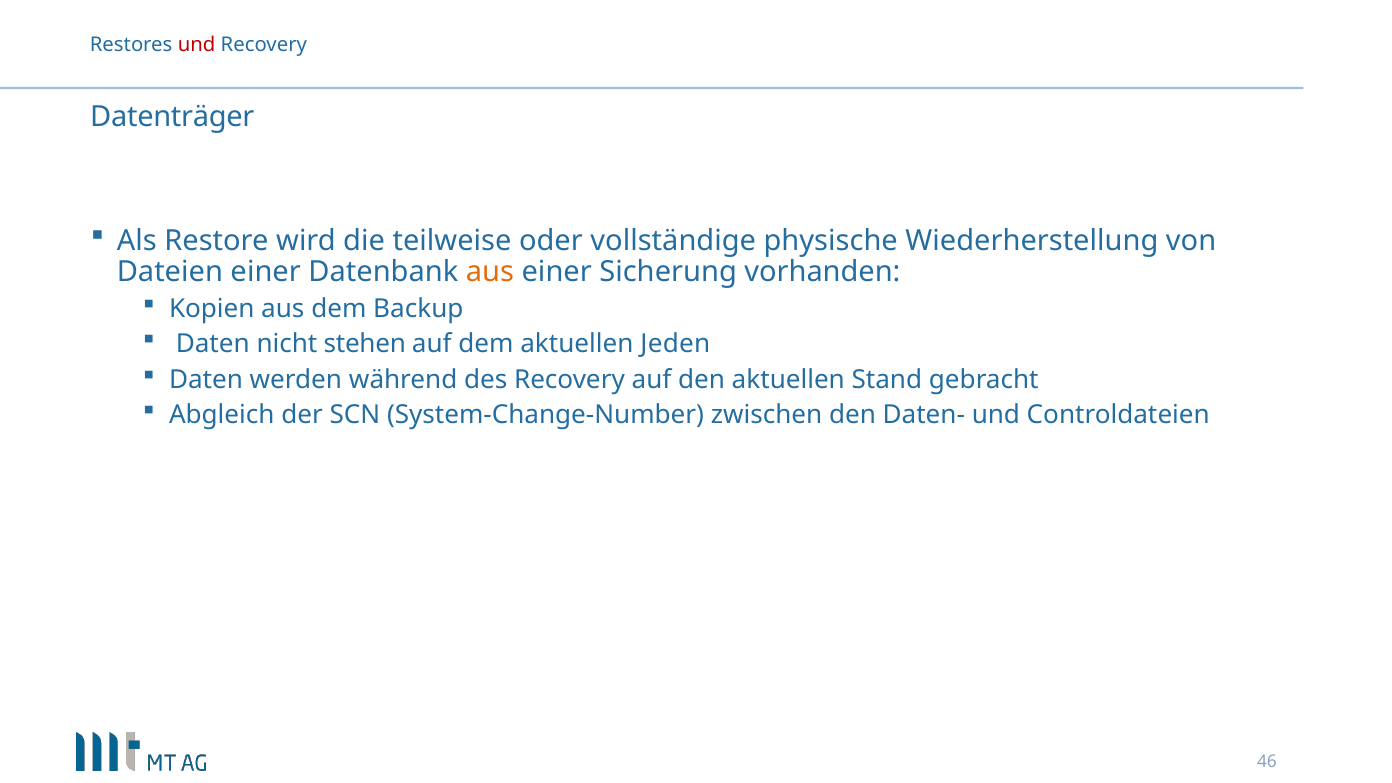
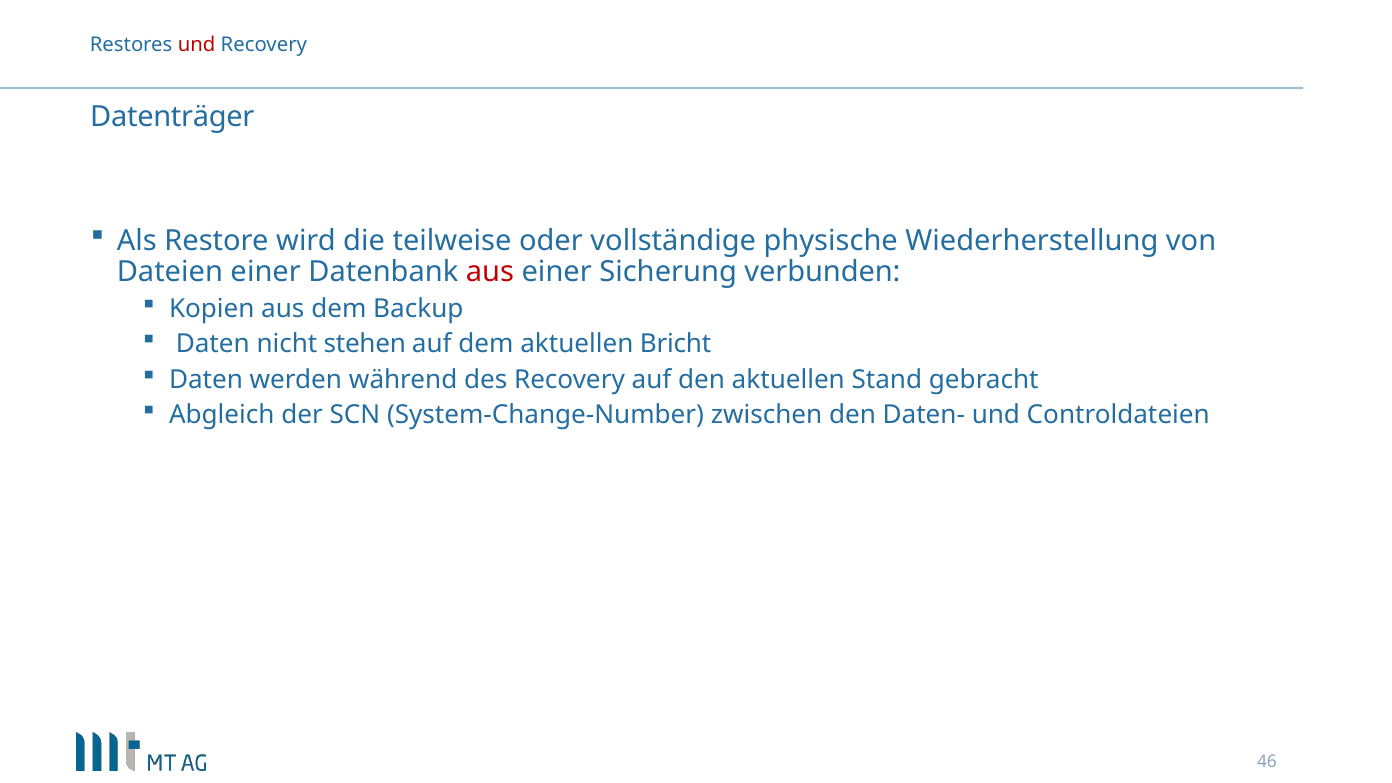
aus at (490, 272) colour: orange -> red
vorhanden: vorhanden -> verbunden
Jeden: Jeden -> Bricht
